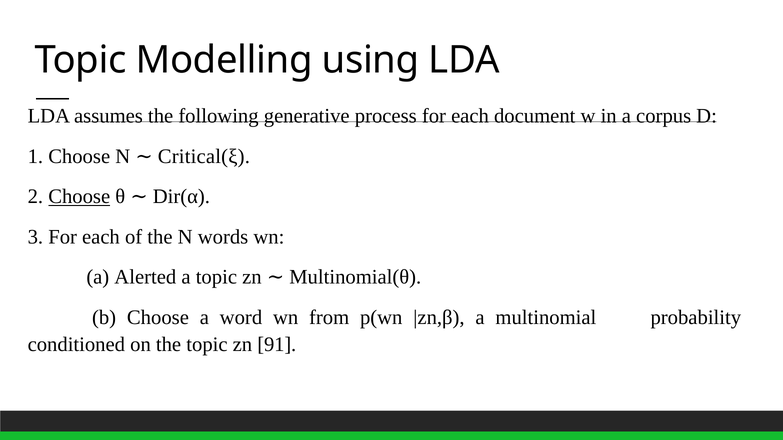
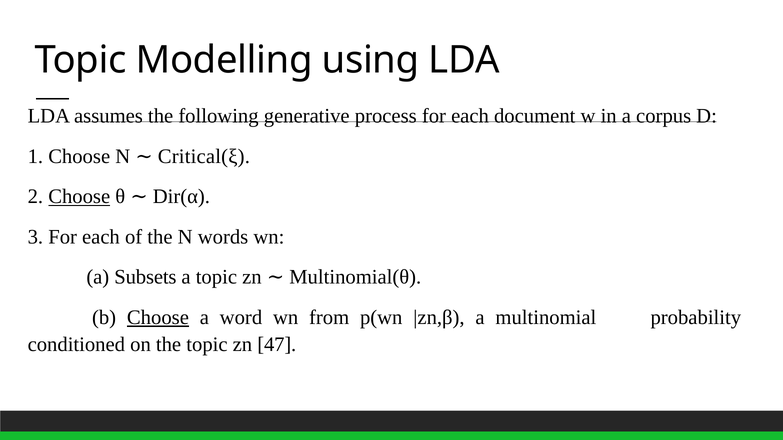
Alerted: Alerted -> Subsets
Choose at (158, 318) underline: none -> present
91: 91 -> 47
